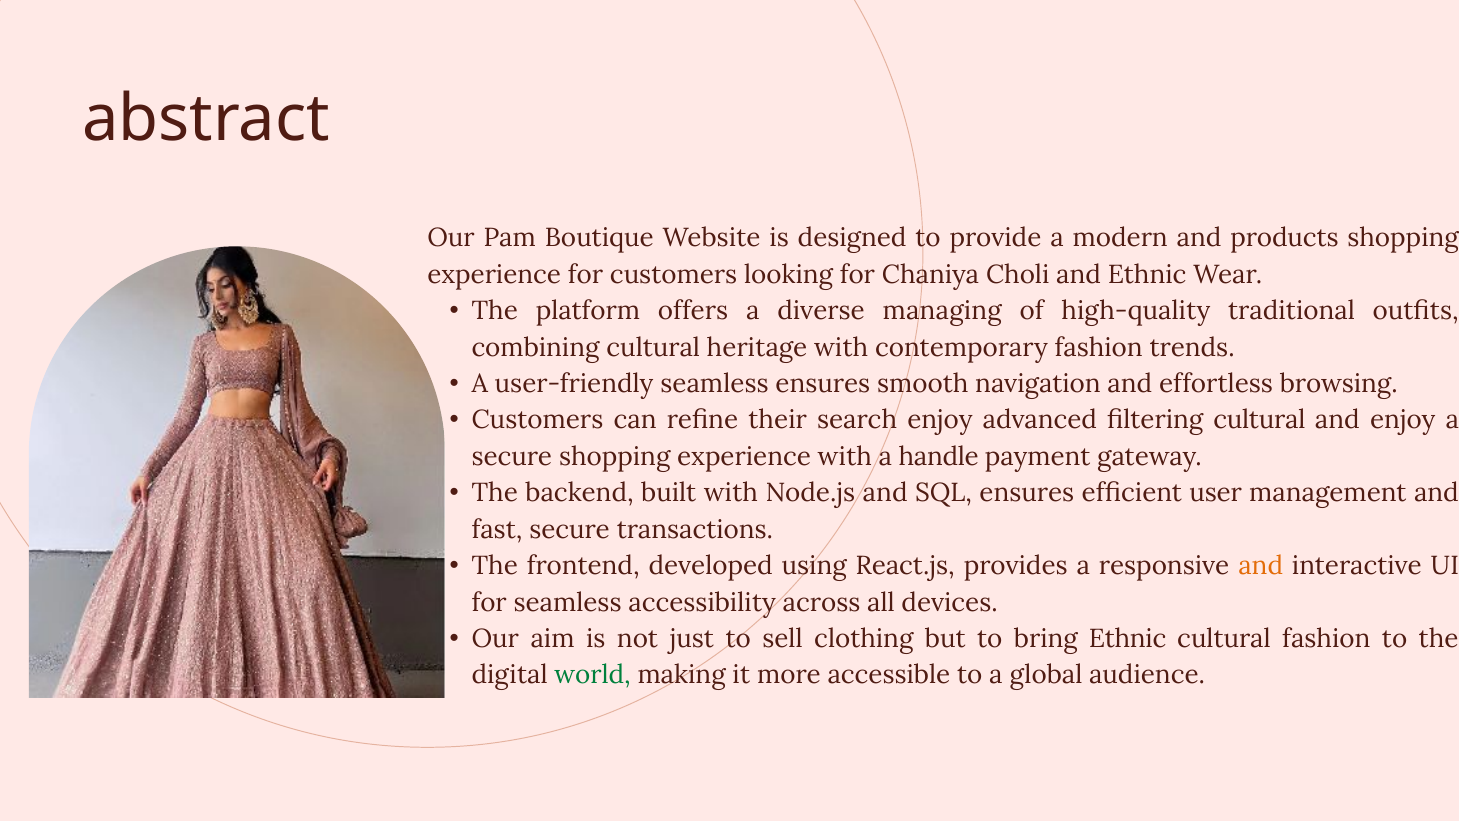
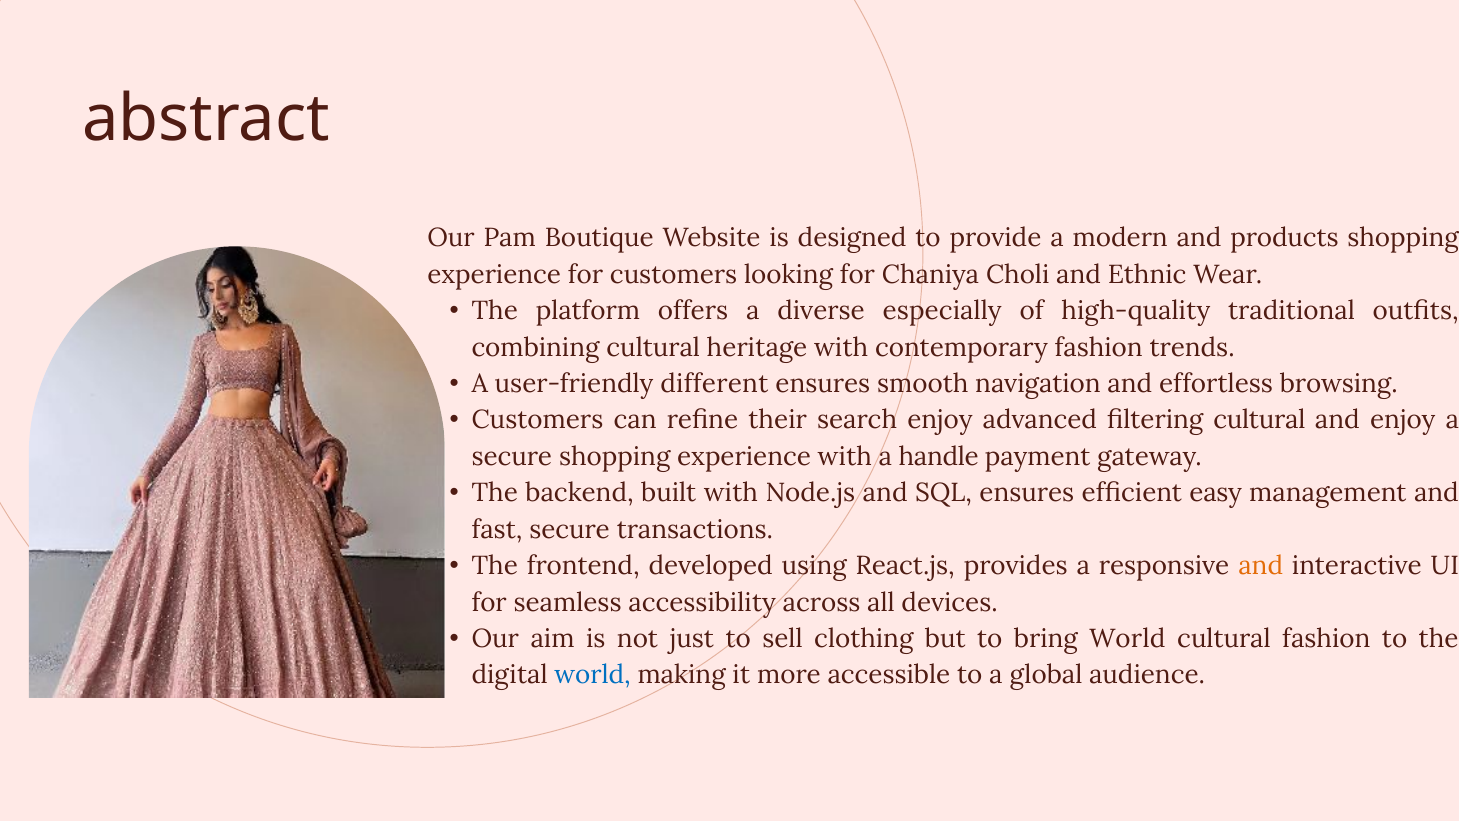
managing: managing -> especially
user-friendly seamless: seamless -> different
user: user -> easy
bring Ethnic: Ethnic -> World
world at (593, 675) colour: green -> blue
